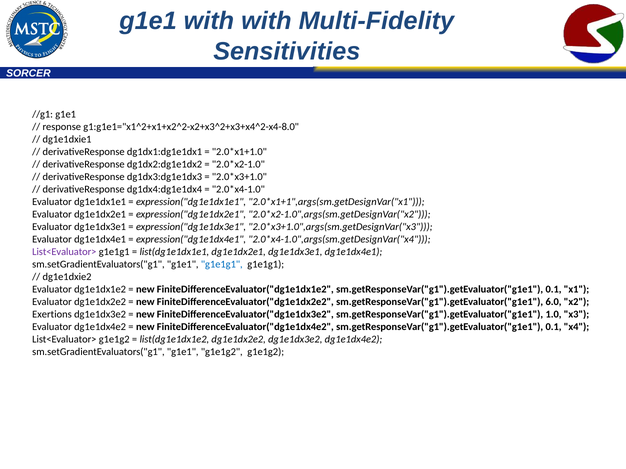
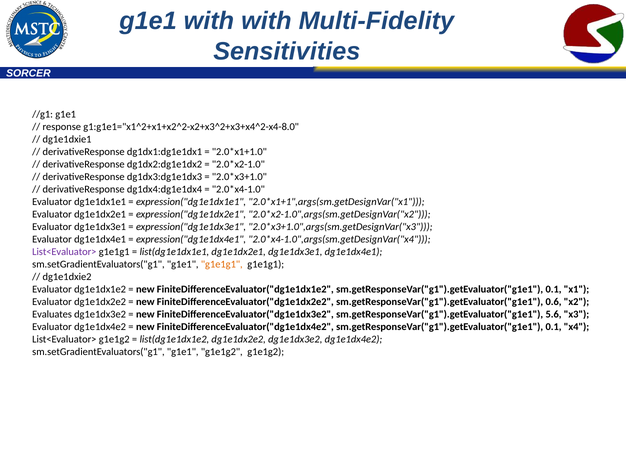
g1e1g1 at (222, 265) colour: blue -> orange
6.0: 6.0 -> 0.6
Exertions: Exertions -> Evaluates
1.0: 1.0 -> 5.6
